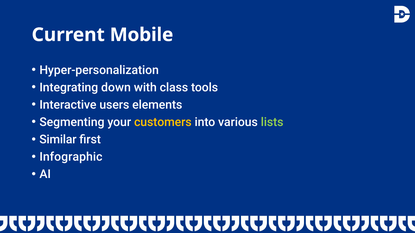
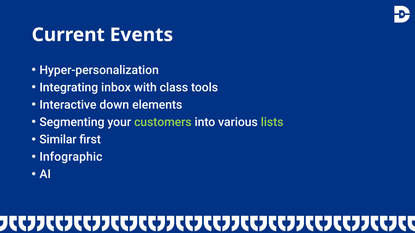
Mobile: Mobile -> Events
down: down -> inbox
users: users -> down
customers colour: yellow -> light green
